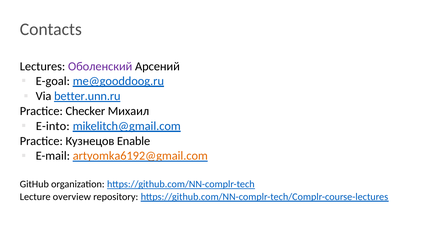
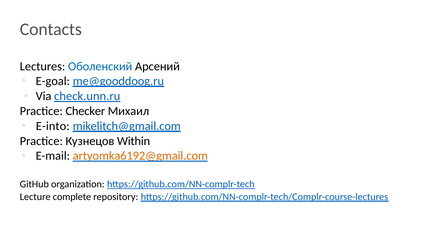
Оболенский colour: purple -> blue
better.unn.ru: better.unn.ru -> check.unn.ru
Enable: Enable -> Within
overview: overview -> complete
